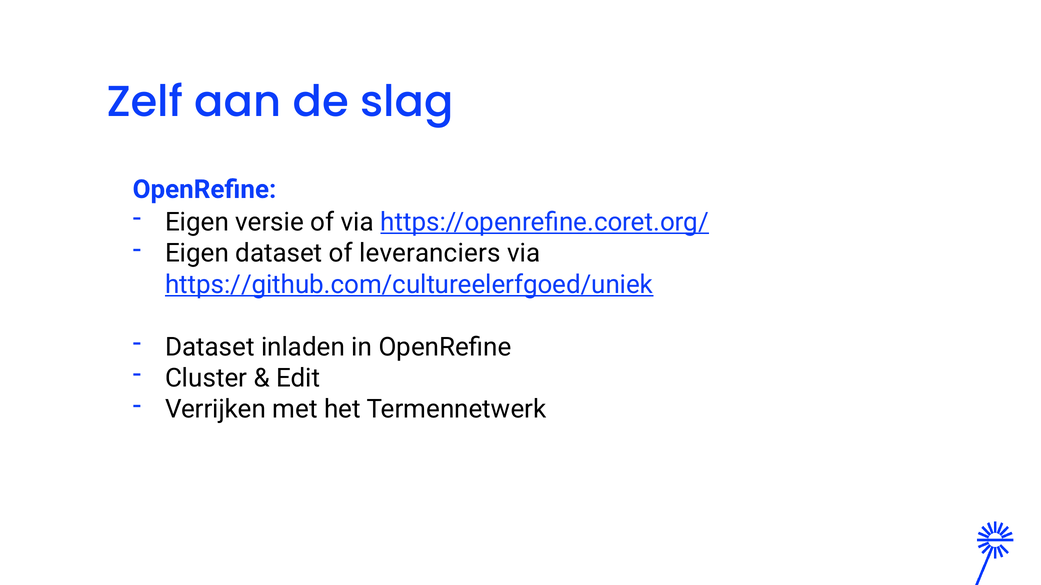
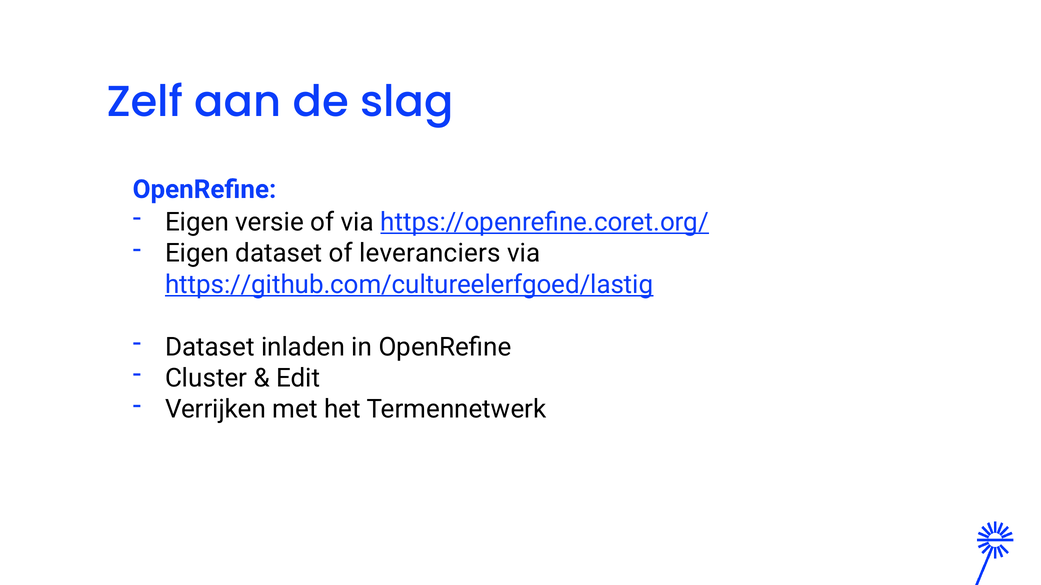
https://github.com/cultureelerfgoed/uniek: https://github.com/cultureelerfgoed/uniek -> https://github.com/cultureelerfgoed/lastig
